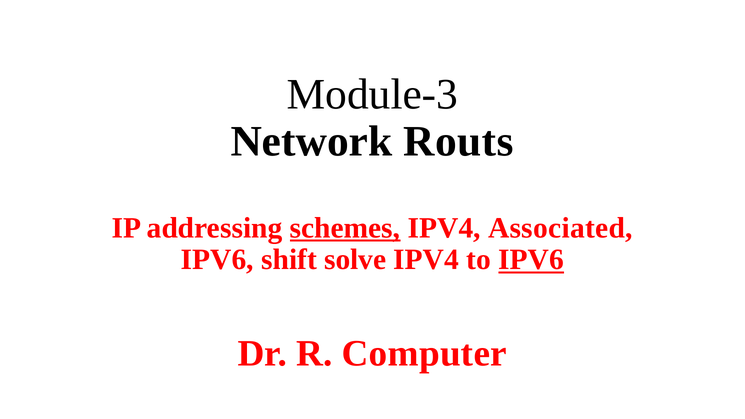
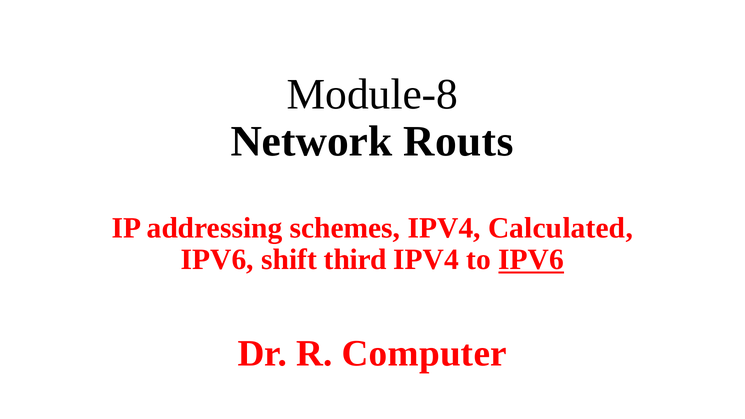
Module-3: Module-3 -> Module-8
schemes underline: present -> none
Associated: Associated -> Calculated
solve: solve -> third
